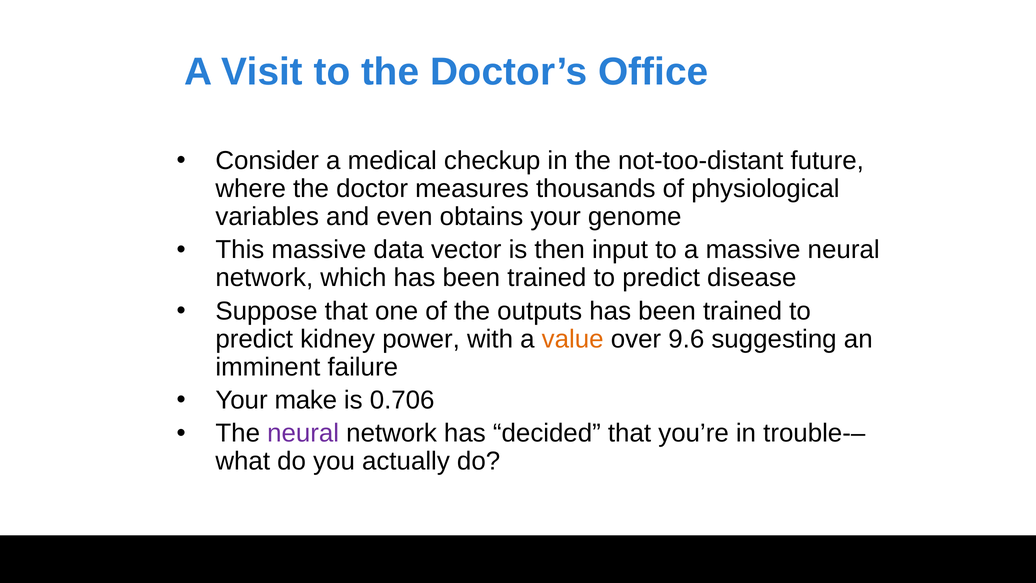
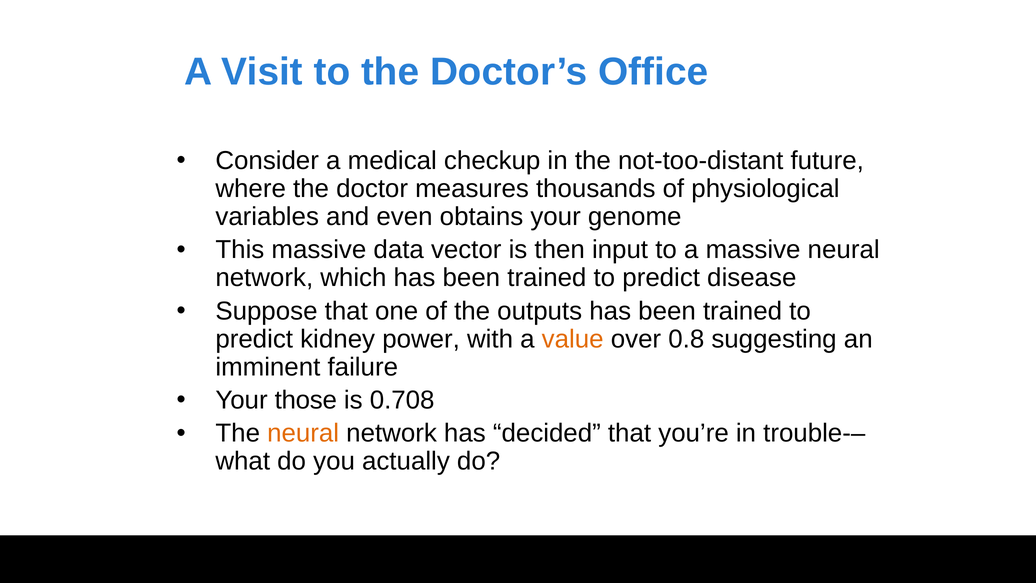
9.6: 9.6 -> 0.8
make: make -> those
0.706: 0.706 -> 0.708
neural at (303, 433) colour: purple -> orange
